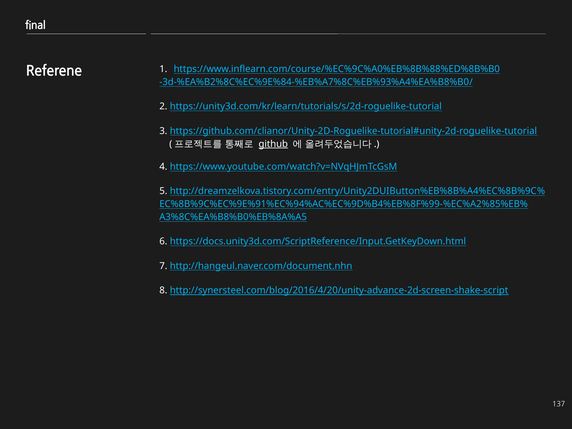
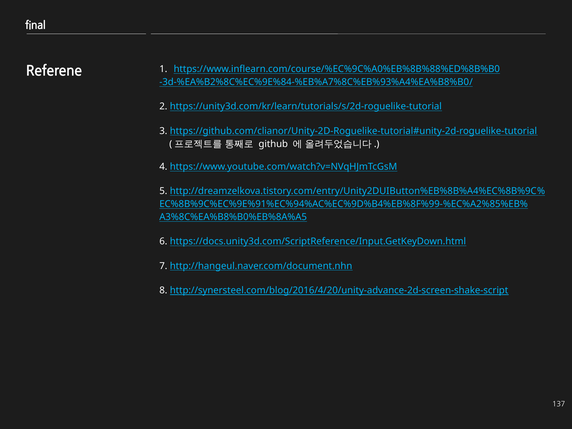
github underline: present -> none
